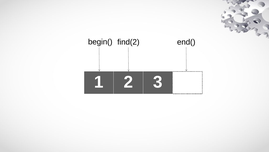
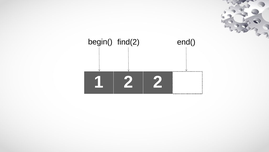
2 3: 3 -> 2
